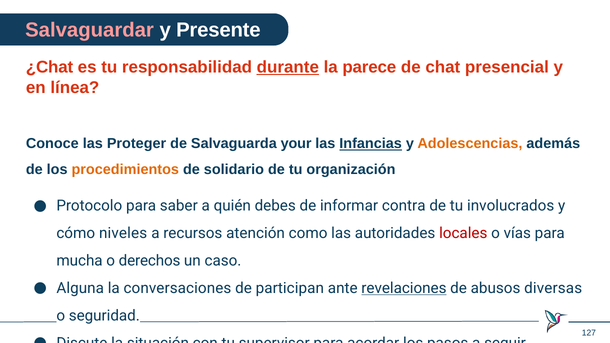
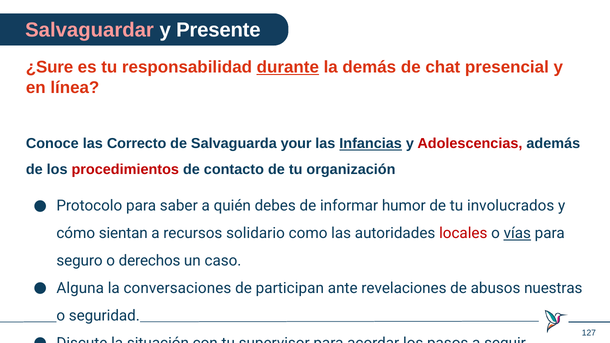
¿Chat: ¿Chat -> ¿Sure
parece: parece -> demás
Proteger: Proteger -> Correcto
Adolescencias colour: orange -> red
procedimientos colour: orange -> red
solidario: solidario -> contacto
contra: contra -> humor
niveles: niveles -> sientan
atención: atención -> solidario
vías underline: none -> present
mucha: mucha -> seguro
revelaciones underline: present -> none
diversas: diversas -> nuestras
